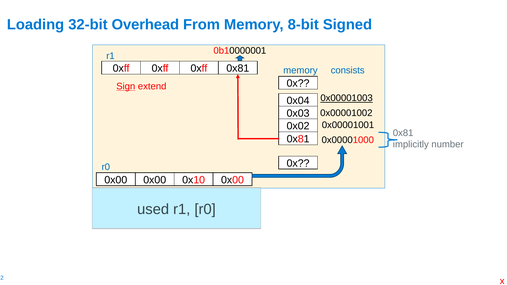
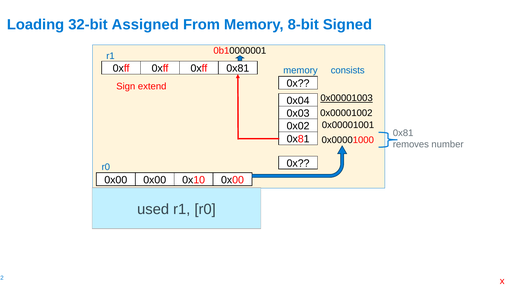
Overhead: Overhead -> Assigned
Sign underline: present -> none
implicitly: implicitly -> removes
